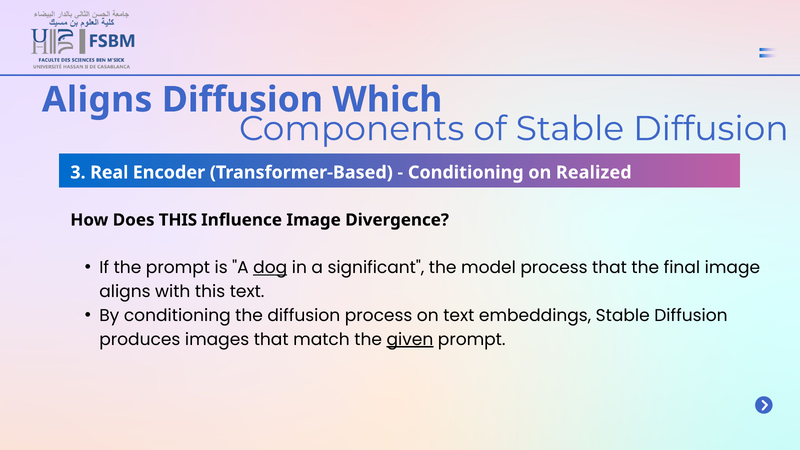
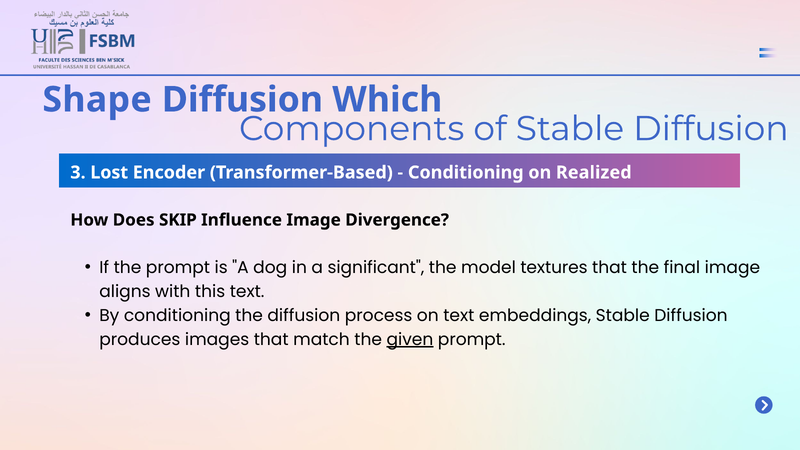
Aligns at (97, 100): Aligns -> Shape
Real: Real -> Lost
Does THIS: THIS -> SKIP
dog underline: present -> none
model process: process -> textures
